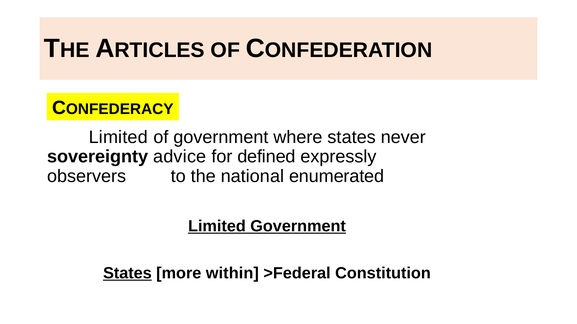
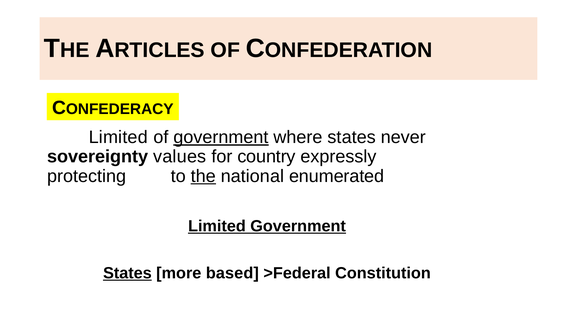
government at (221, 138) underline: none -> present
advice: advice -> values
for defined: defined -> country
observers: observers -> protecting
the underline: none -> present
within: within -> based
